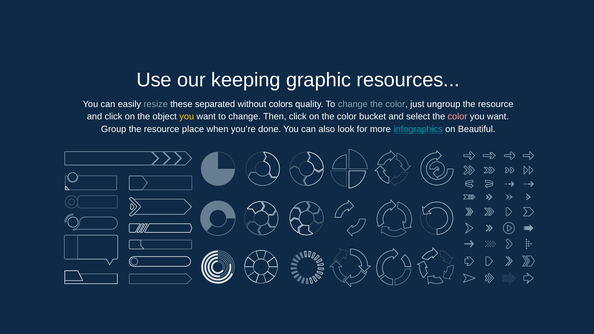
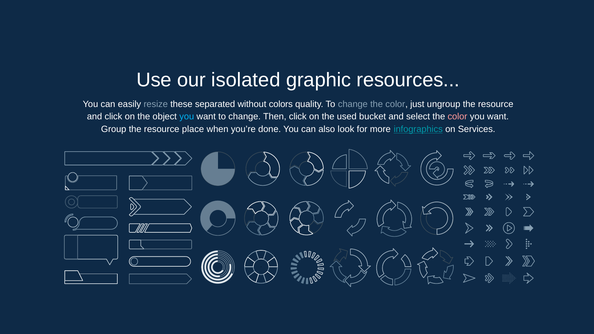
keeping: keeping -> isolated
you at (187, 117) colour: yellow -> light blue
on the color: color -> used
Beautiful: Beautiful -> Services
